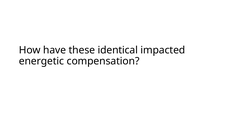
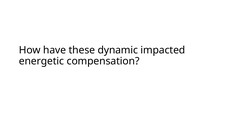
identical: identical -> dynamic
